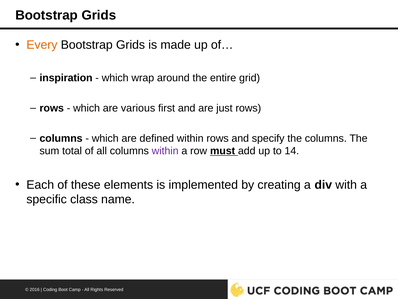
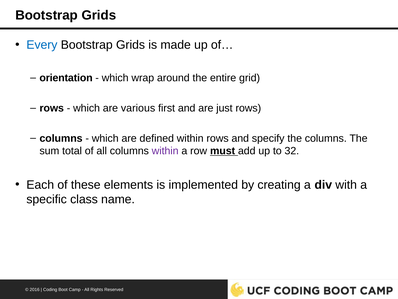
Every colour: orange -> blue
inspiration: inspiration -> orientation
14: 14 -> 32
